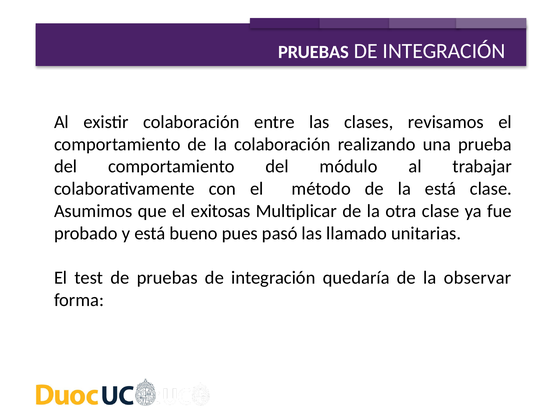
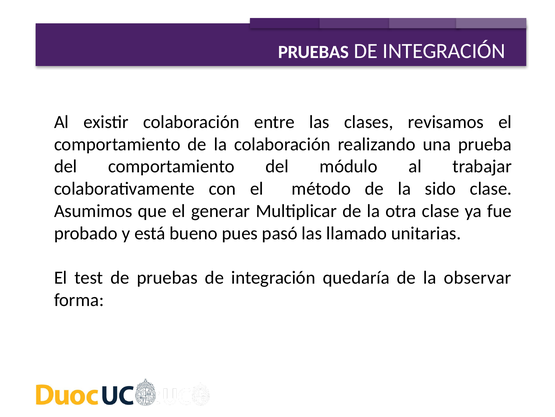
la está: está -> sido
exitosas: exitosas -> generar
